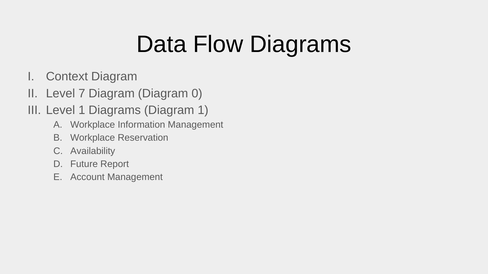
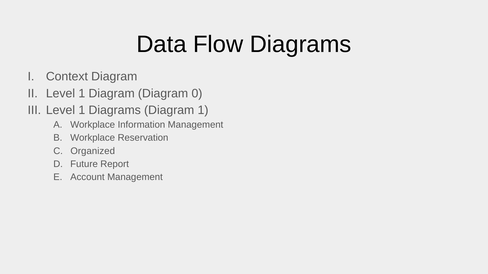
7 at (82, 94): 7 -> 1
Availability: Availability -> Organized
